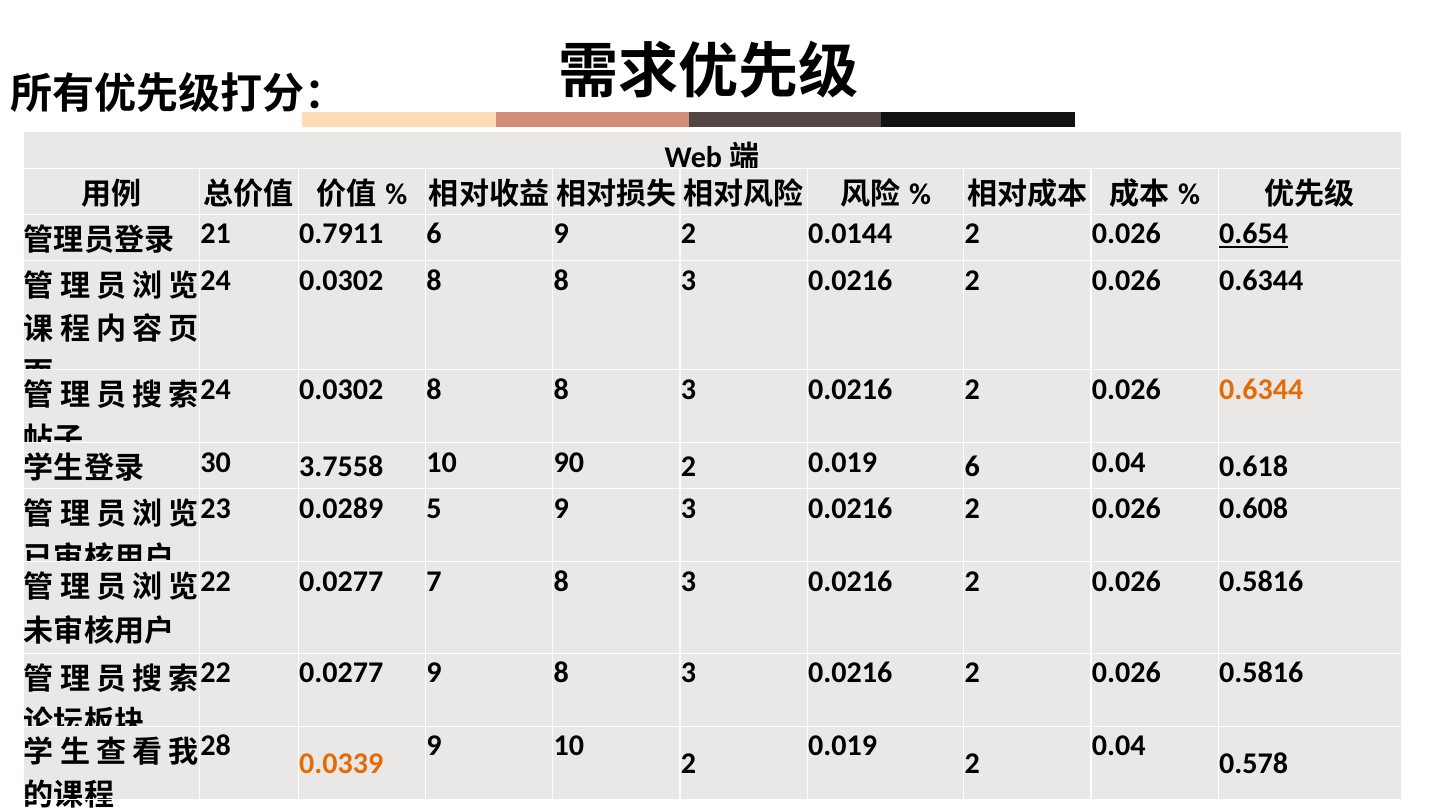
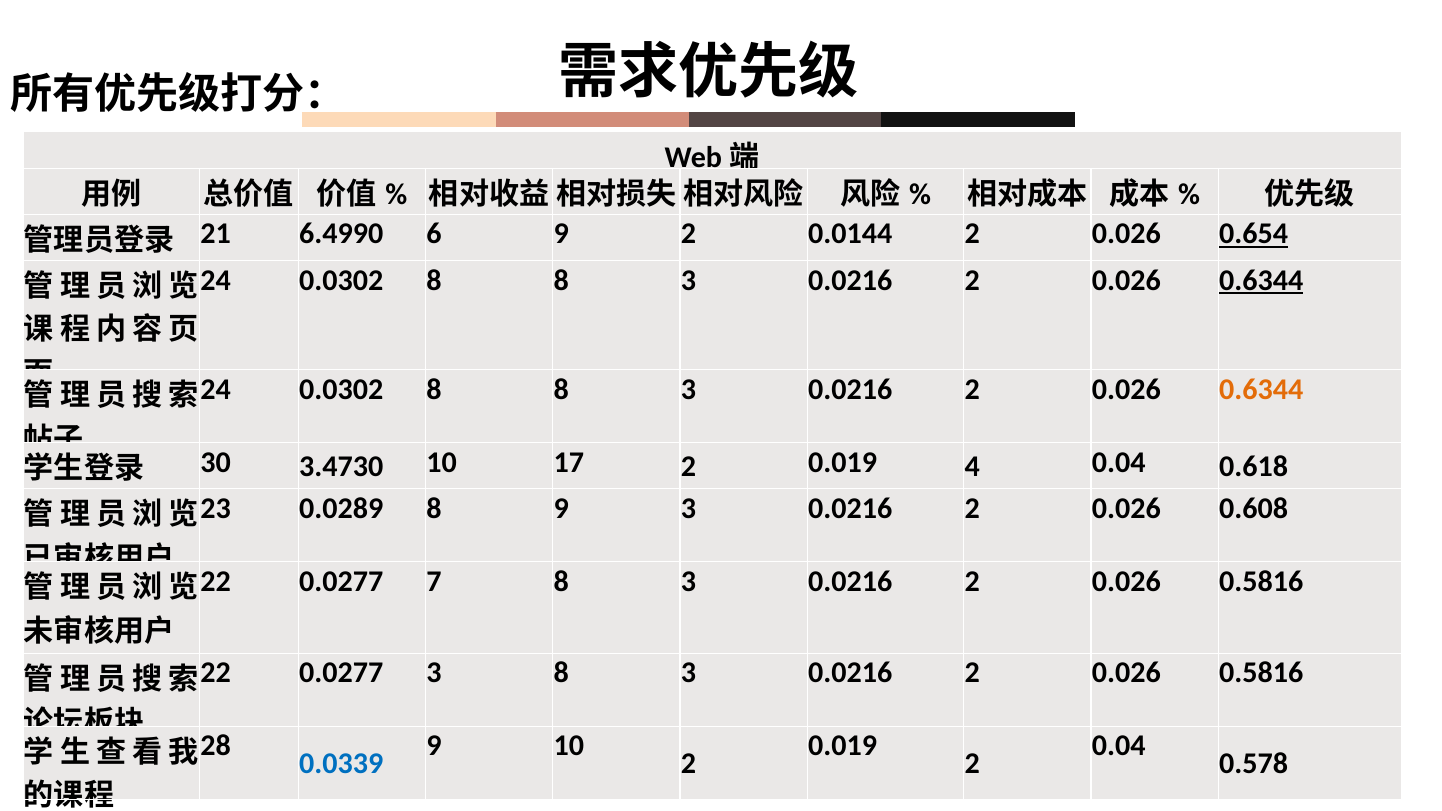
0.7911: 0.7911 -> 6.4990
0.6344 at (1261, 280) underline: none -> present
3.7558: 3.7558 -> 3.4730
90: 90 -> 17
0.019 6: 6 -> 4
0.0289 5: 5 -> 8
0.0277 9: 9 -> 3
0.0339 colour: orange -> blue
